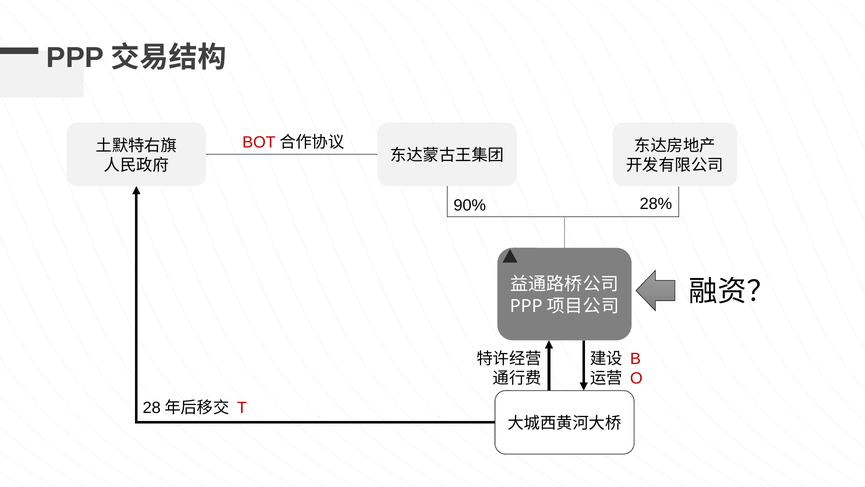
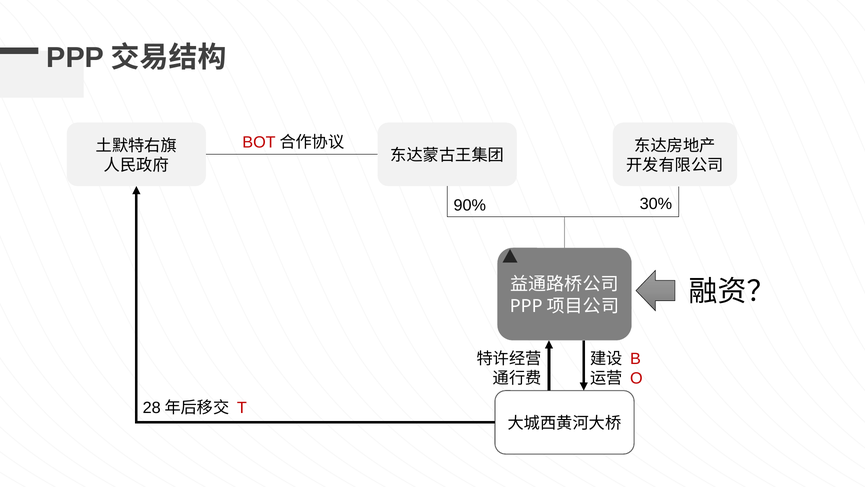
28%: 28% -> 30%
